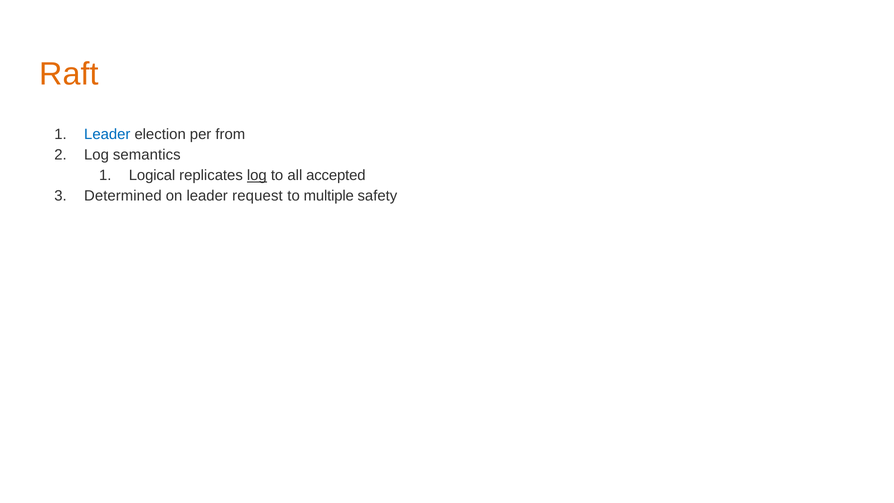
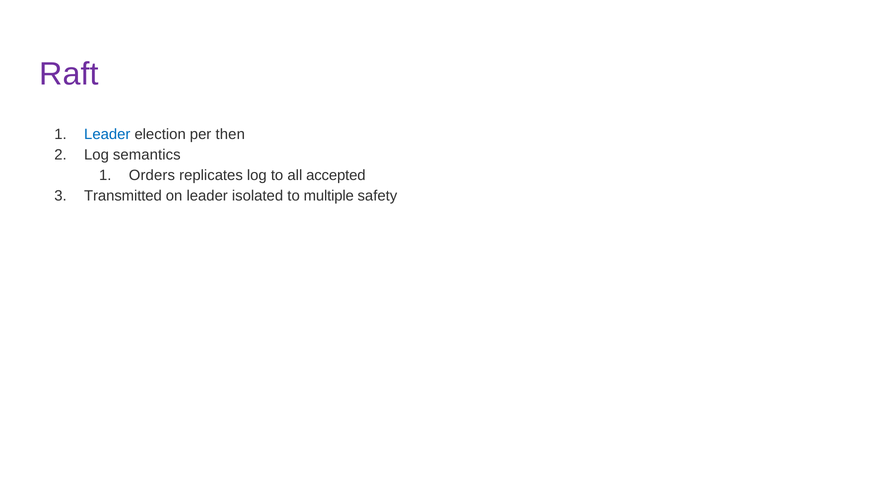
Raft colour: orange -> purple
from: from -> then
Logical: Logical -> Orders
log at (257, 175) underline: present -> none
Determined: Determined -> Transmitted
request: request -> isolated
